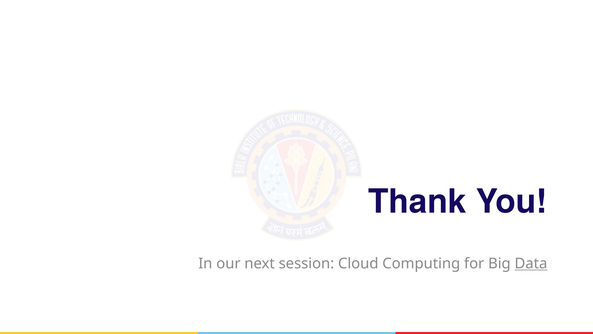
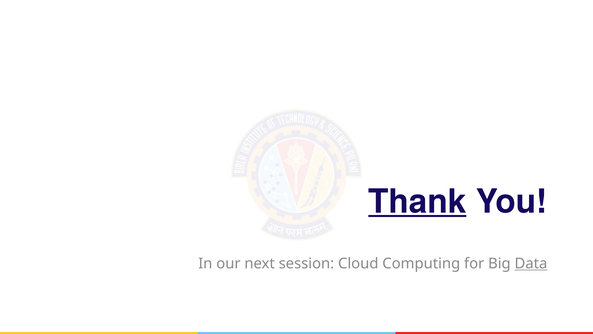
Thank underline: none -> present
